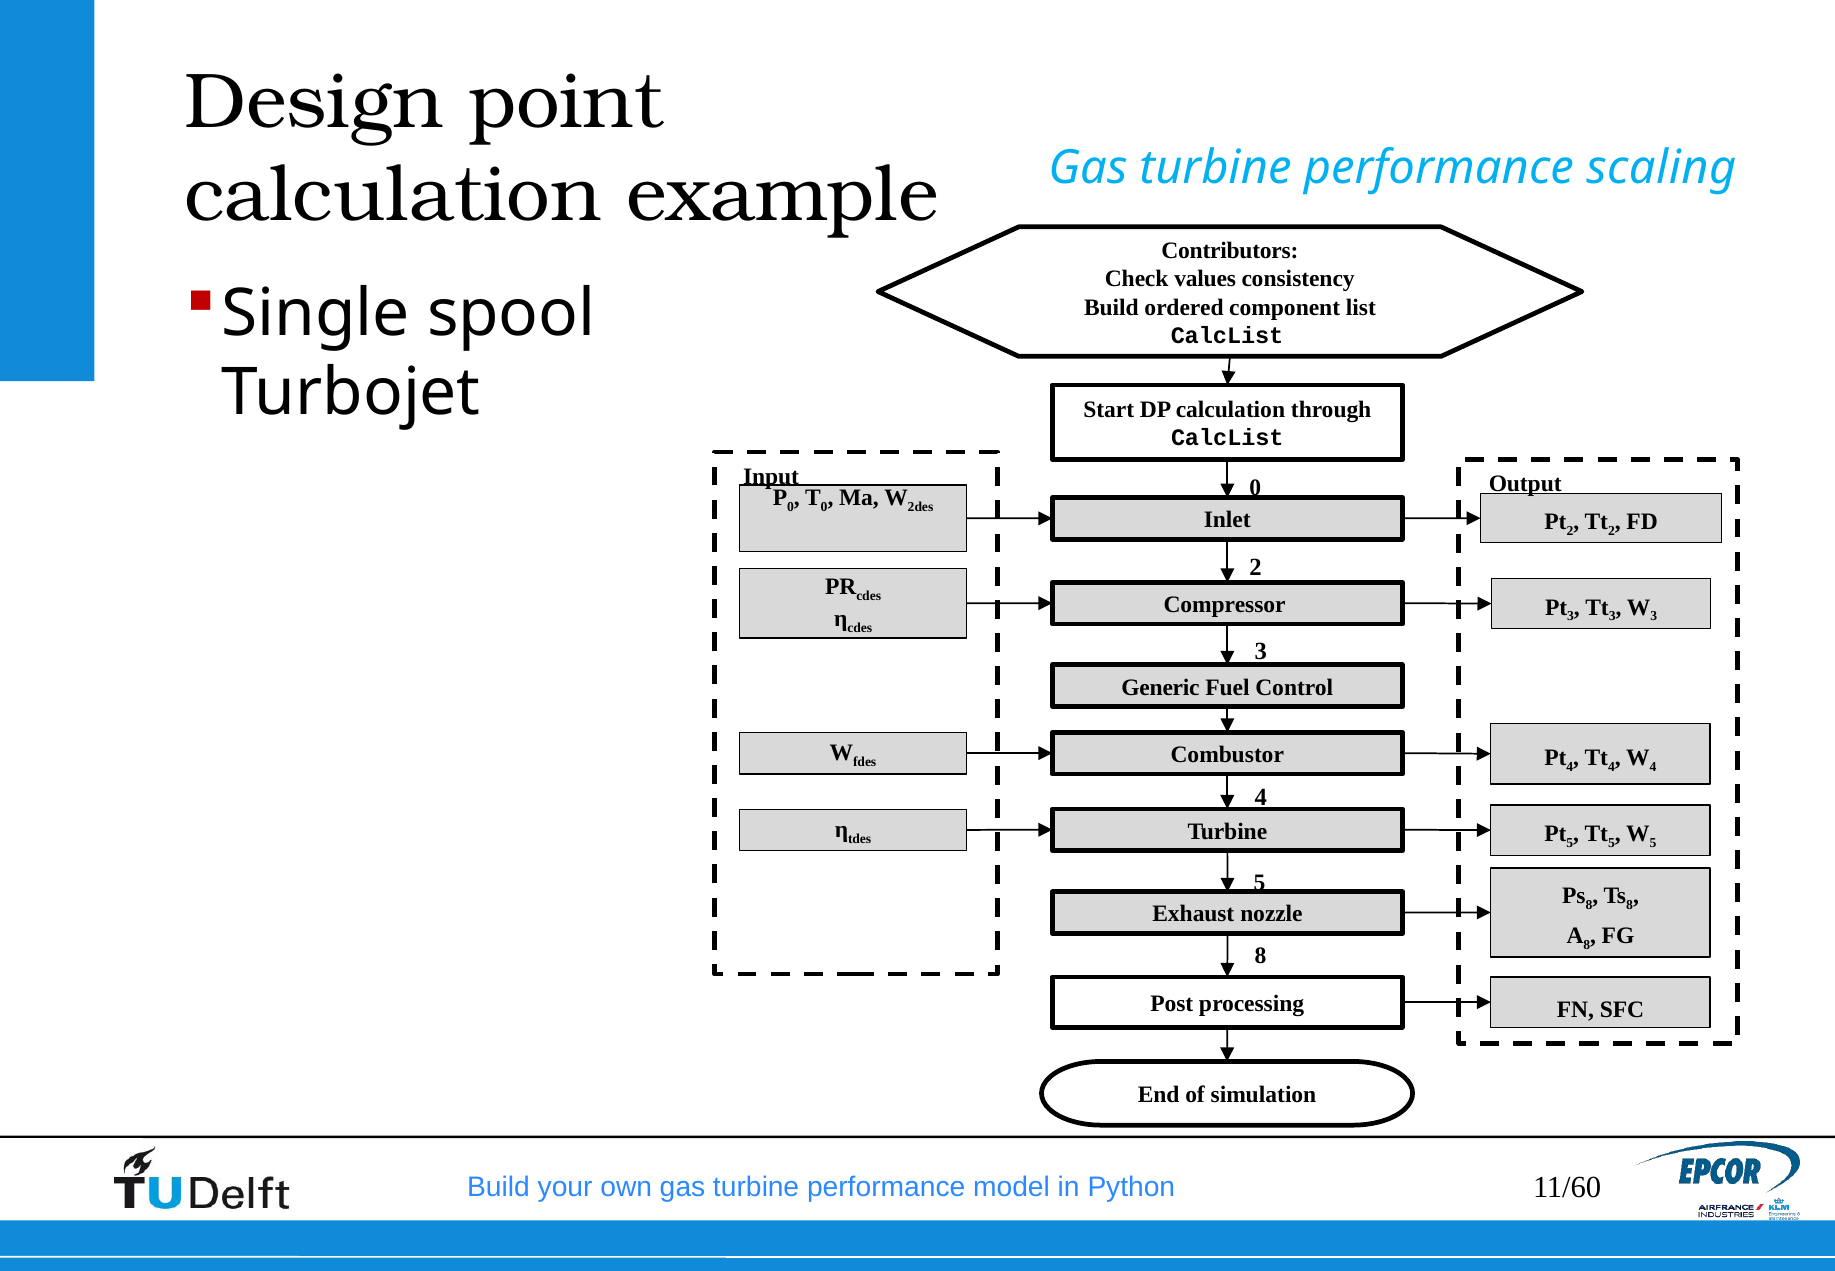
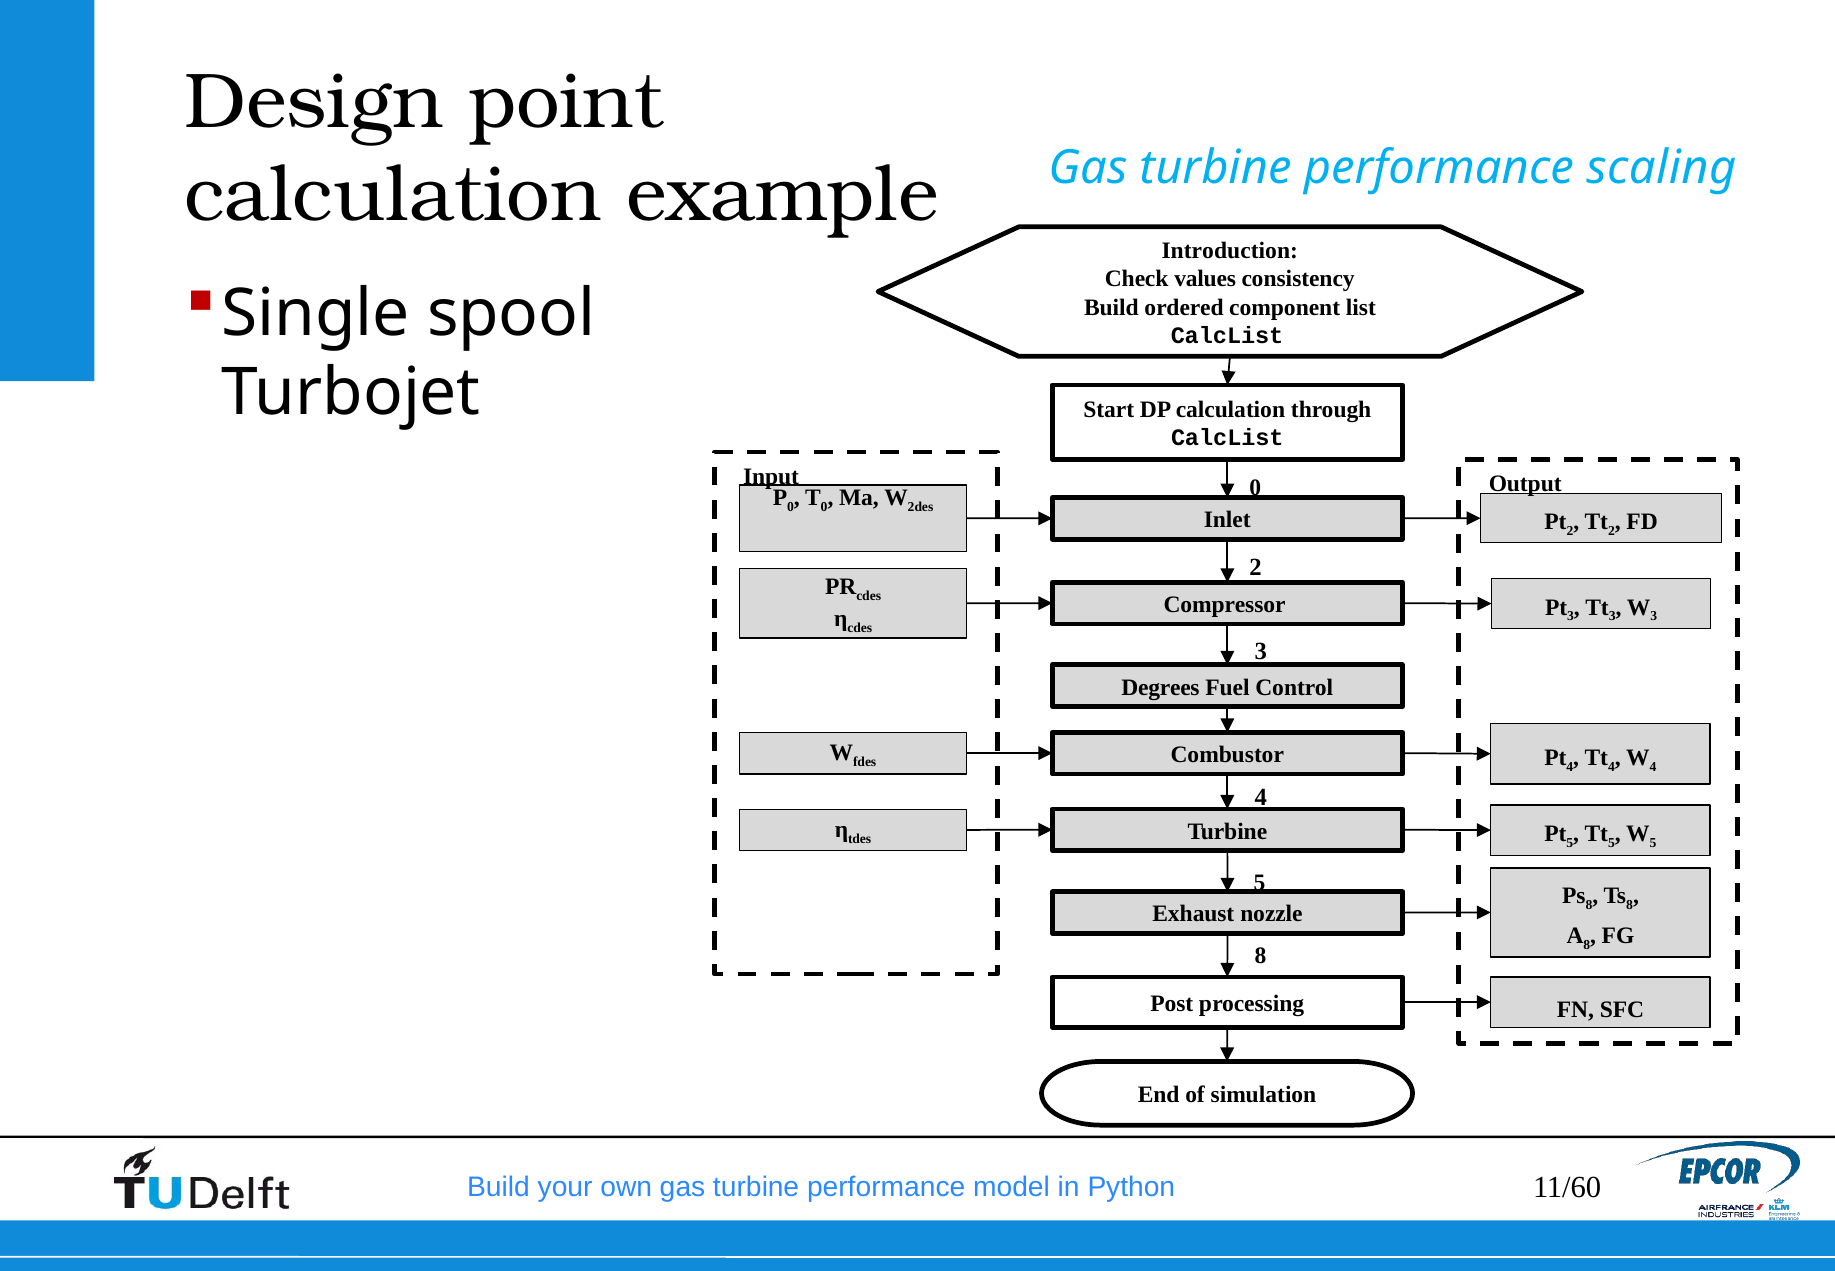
Contributors: Contributors -> Introduction
Generic: Generic -> Degrees
